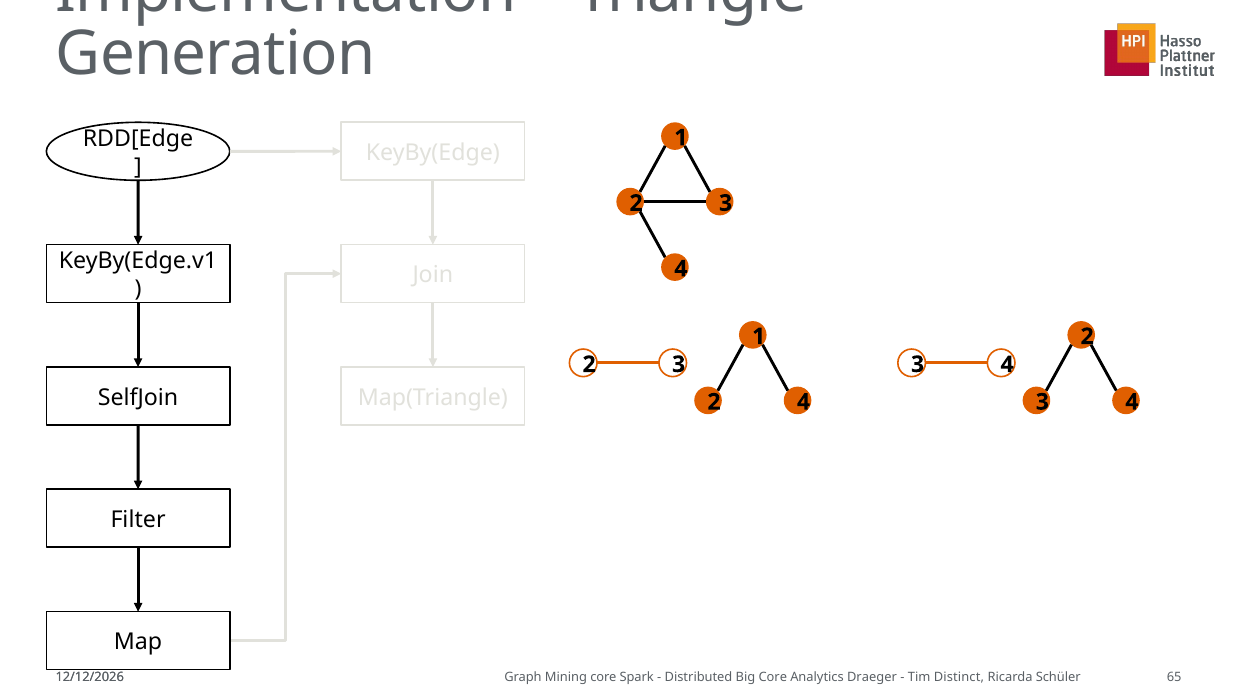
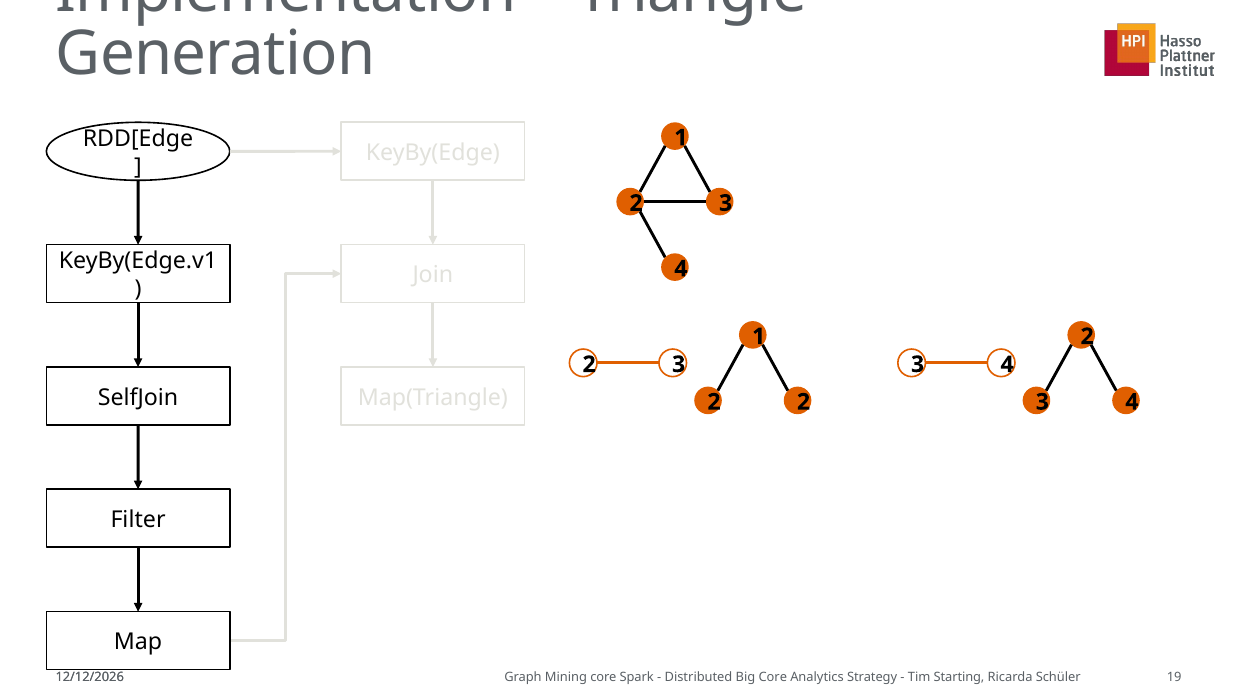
2 4: 4 -> 2
Draeger: Draeger -> Strategy
Distinct: Distinct -> Starting
65: 65 -> 19
